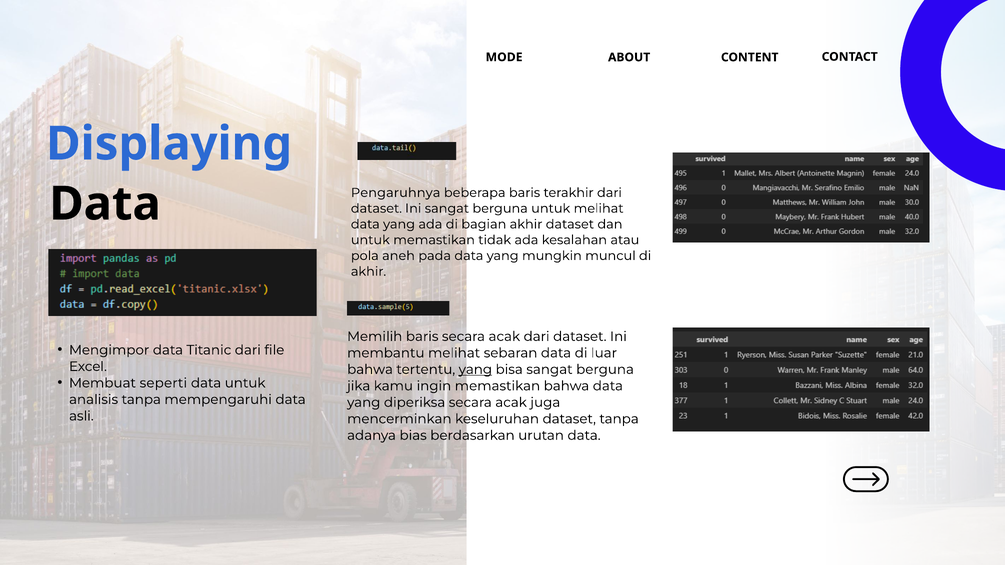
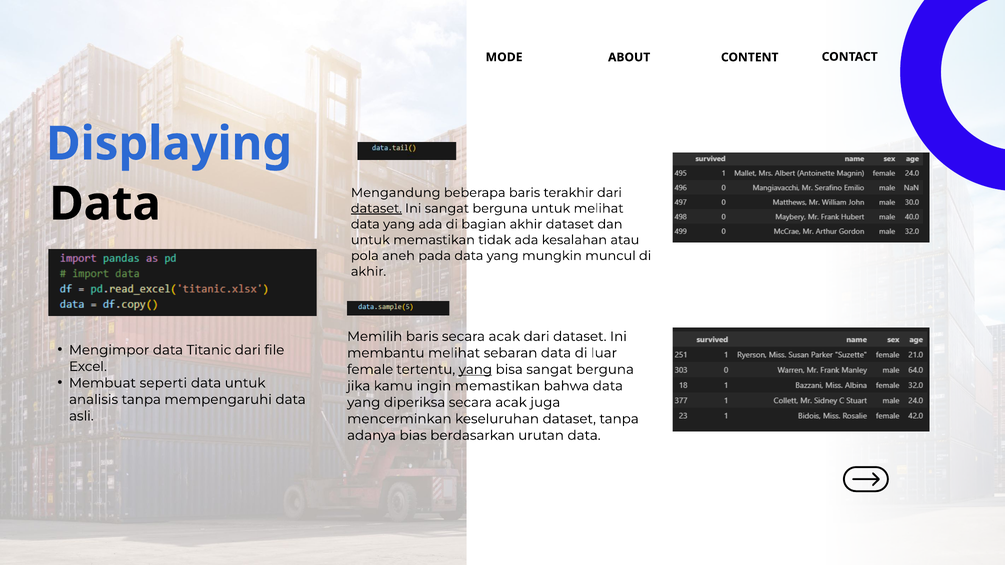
Pengaruhnya: Pengaruhnya -> Mengandung
dataset at (376, 209) underline: none -> present
bahwa at (370, 370): bahwa -> female
